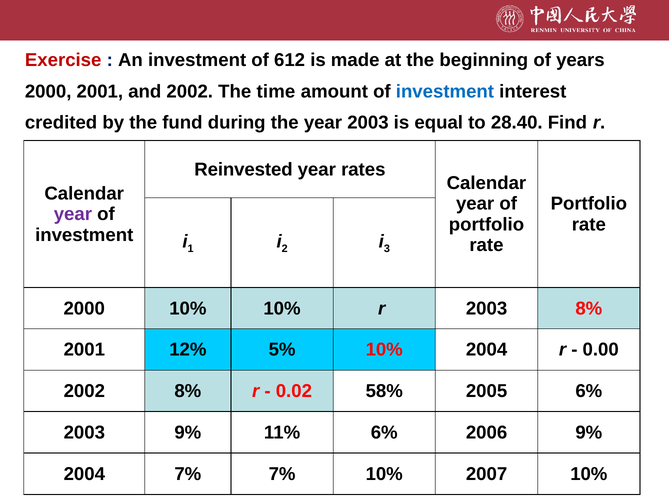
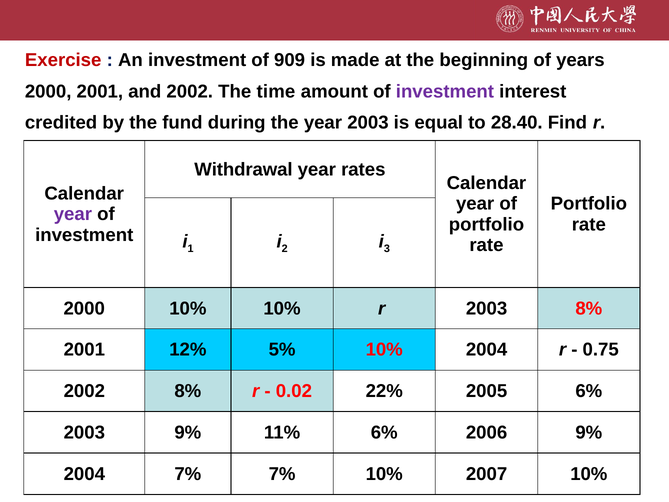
612: 612 -> 909
investment at (445, 92) colour: blue -> purple
Reinvested: Reinvested -> Withdrawal
0.00: 0.00 -> 0.75
58%: 58% -> 22%
